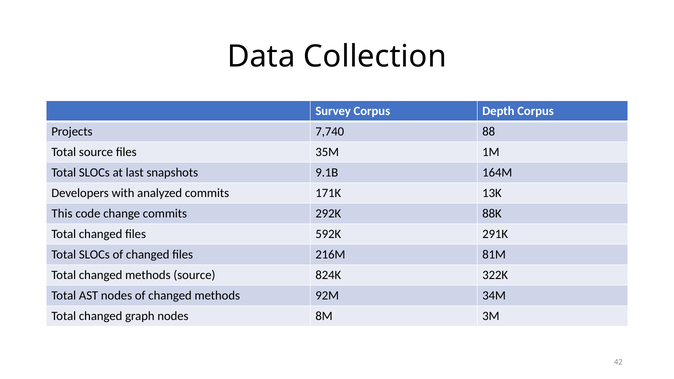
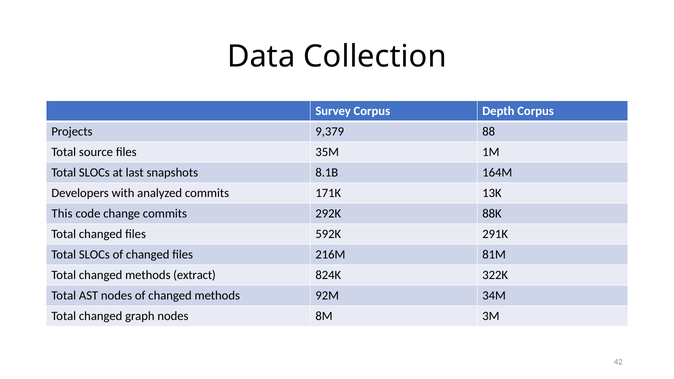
7,740: 7,740 -> 9,379
9.1B: 9.1B -> 8.1B
methods source: source -> extract
